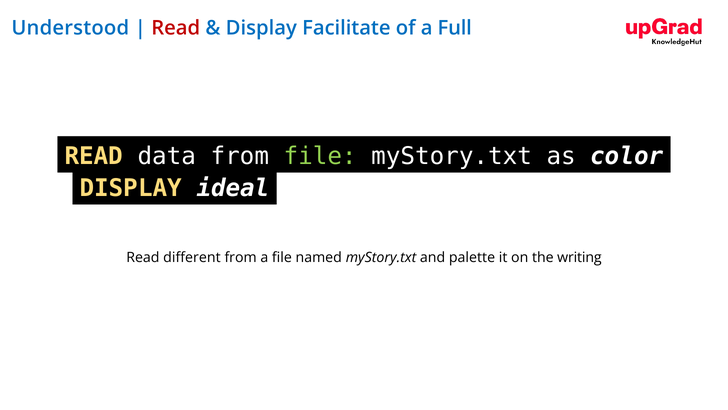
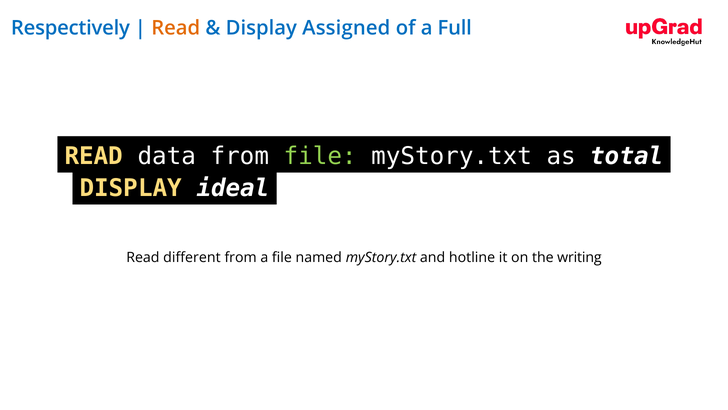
Understood: Understood -> Respectively
Read at (176, 28) colour: red -> orange
Facilitate: Facilitate -> Assigned
color: color -> total
palette: palette -> hotline
